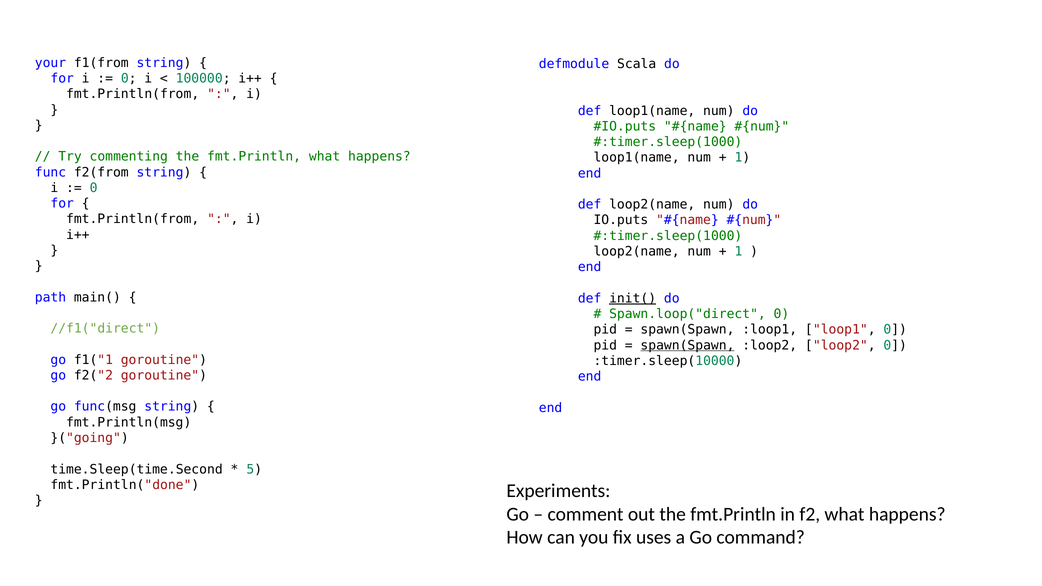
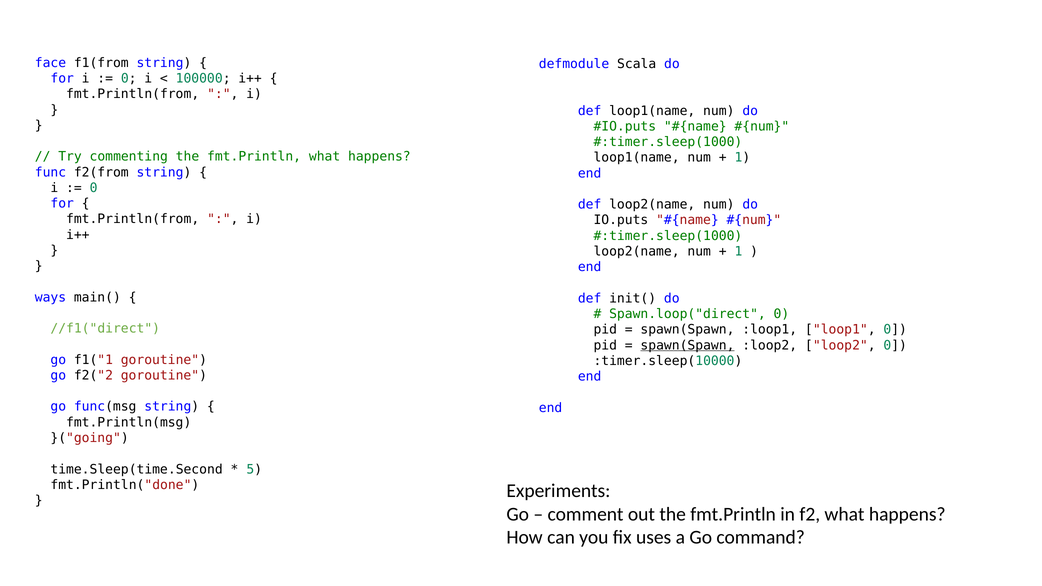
your: your -> face
path: path -> ways
init( underline: present -> none
